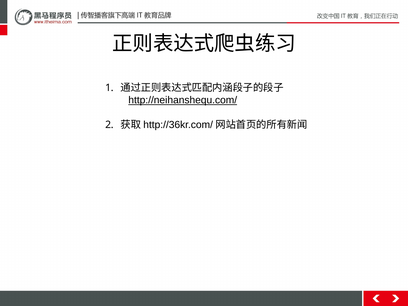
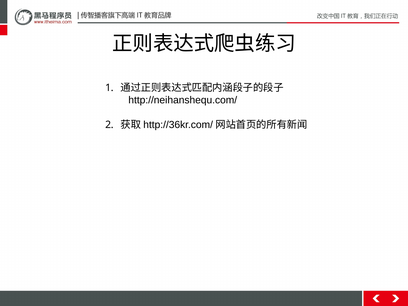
http://neihanshequ.com/ underline: present -> none
